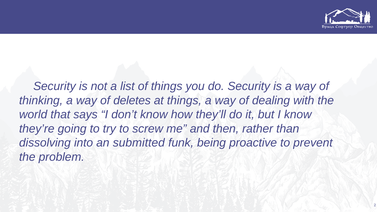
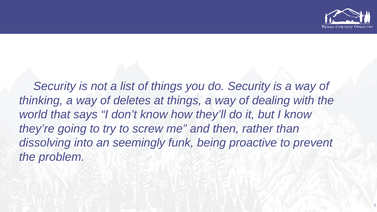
submitted: submitted -> seemingly
